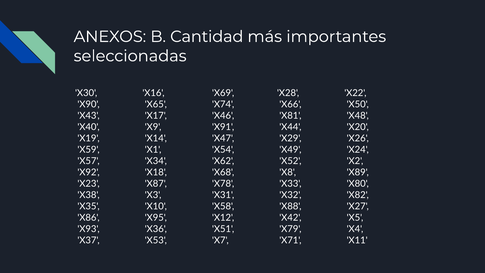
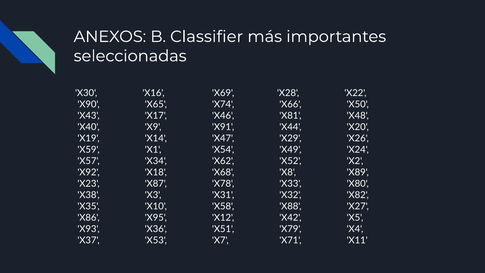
Cantidad: Cantidad -> Classifier
